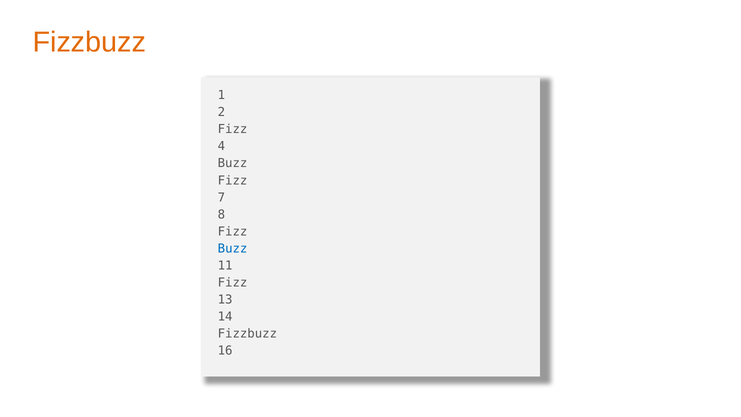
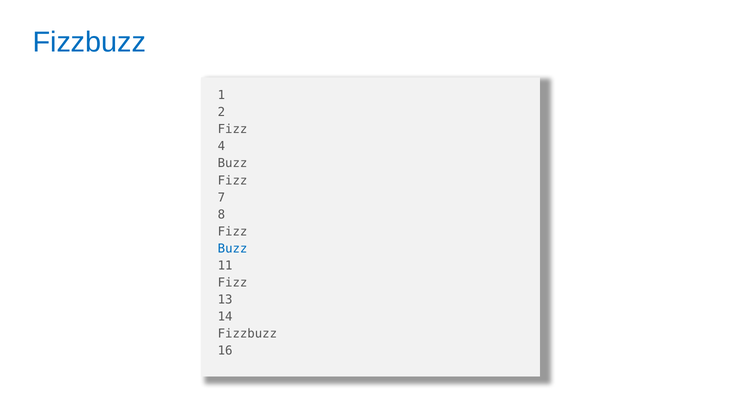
Fizzbuzz at (89, 42) colour: orange -> blue
